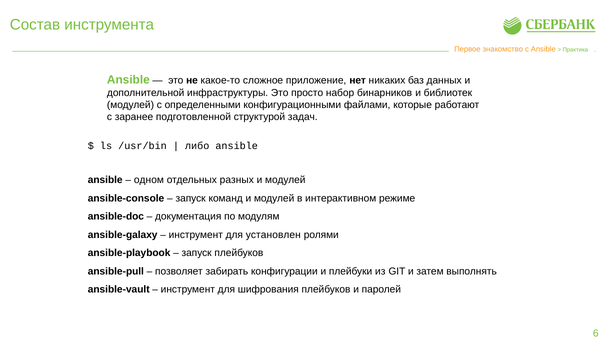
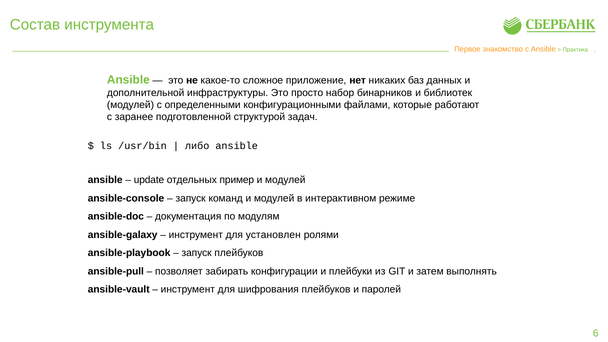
одном: одном -> update
разных: разных -> пример
